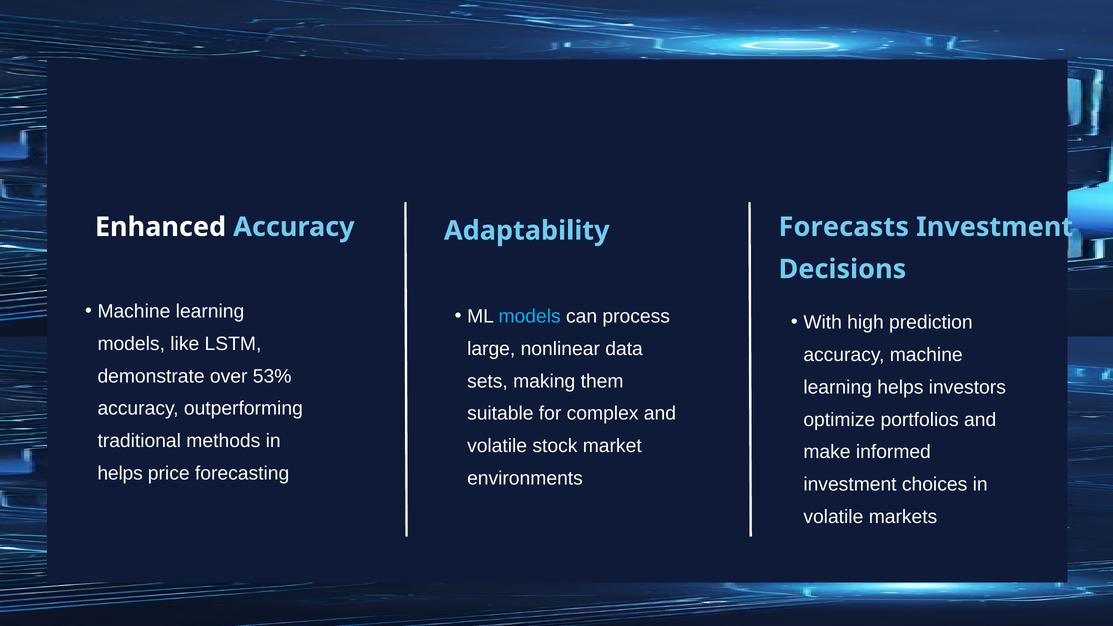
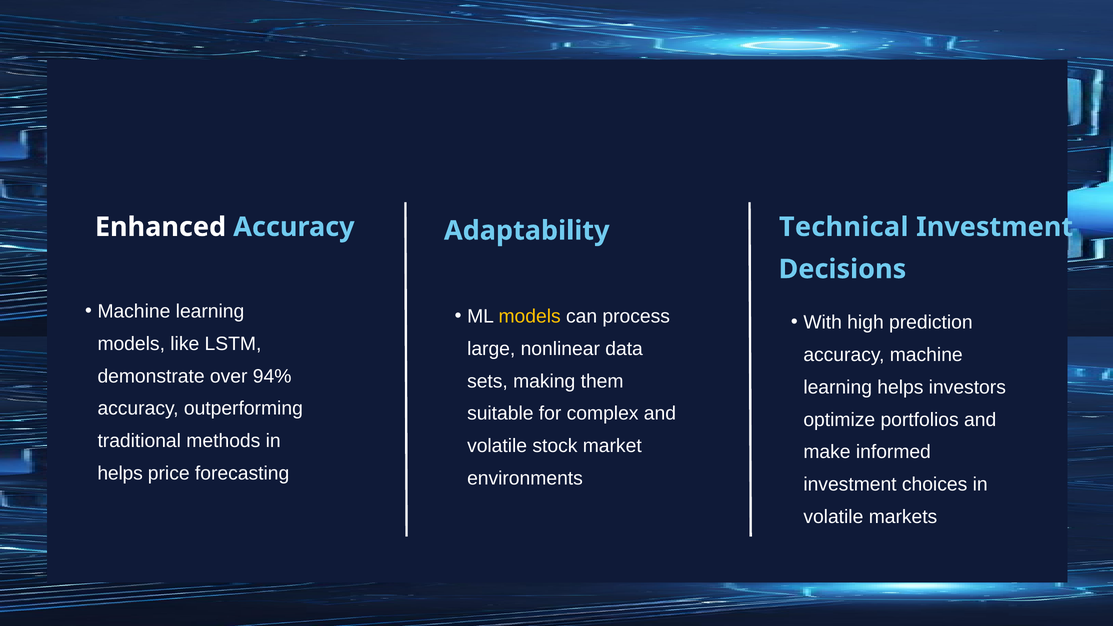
Forecasts: Forecasts -> Technical
models at (530, 316) colour: light blue -> yellow
53%: 53% -> 94%
